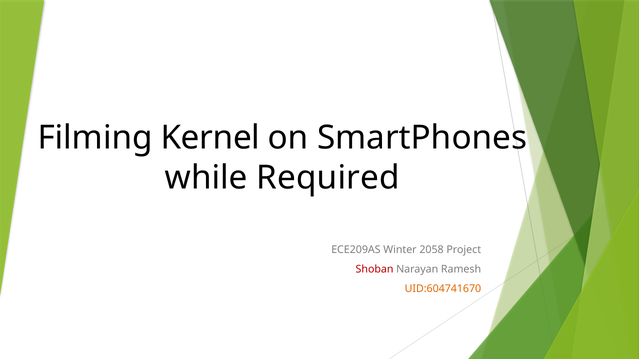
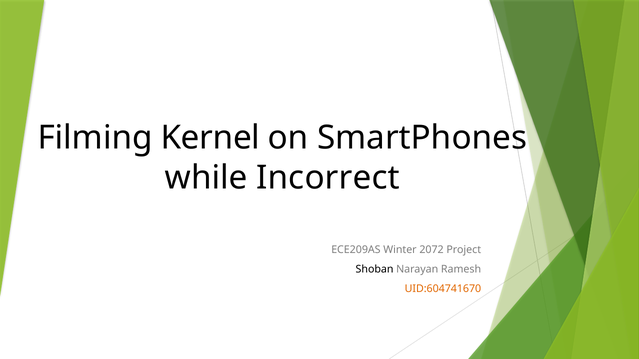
Required: Required -> Incorrect
2058: 2058 -> 2072
Shoban colour: red -> black
